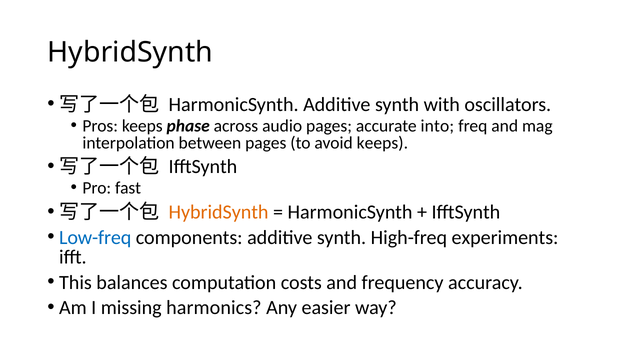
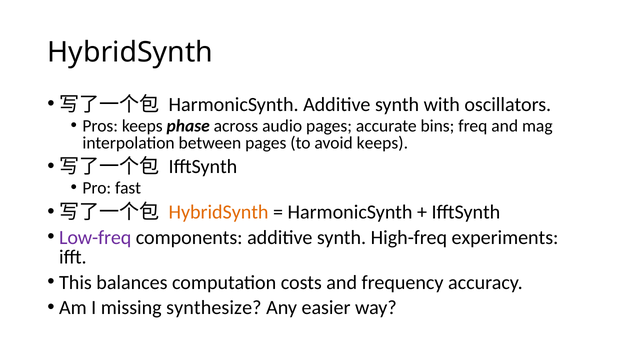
into: into -> bins
Low-freq colour: blue -> purple
harmonics: harmonics -> synthesize
